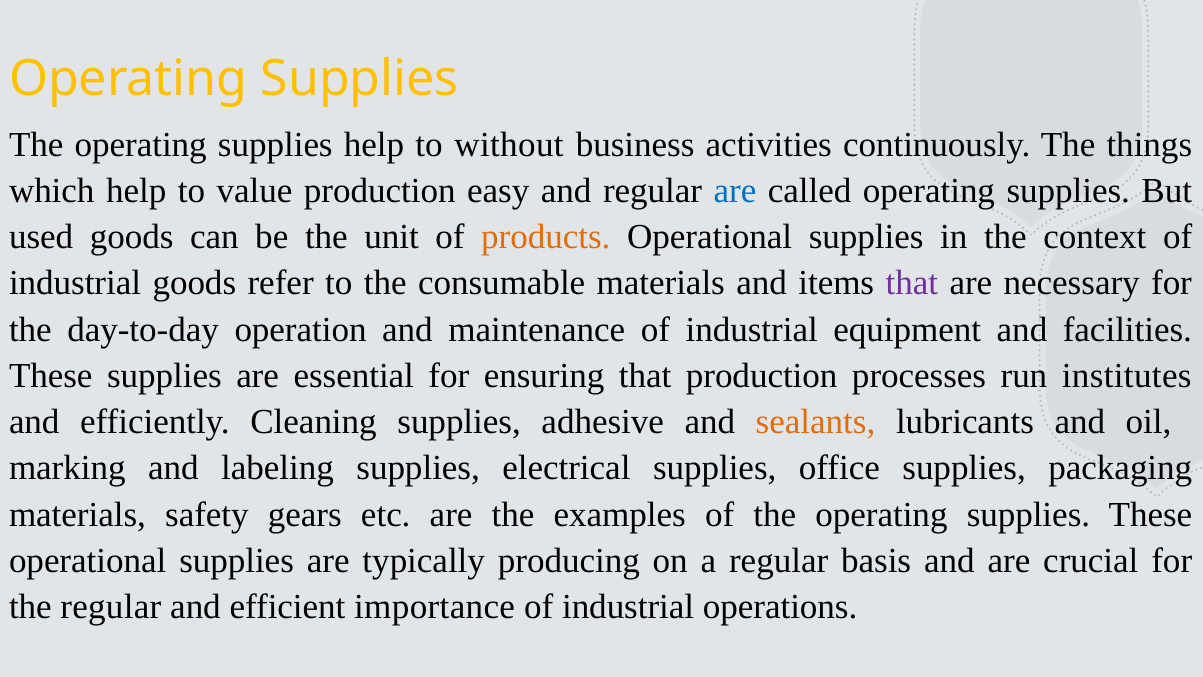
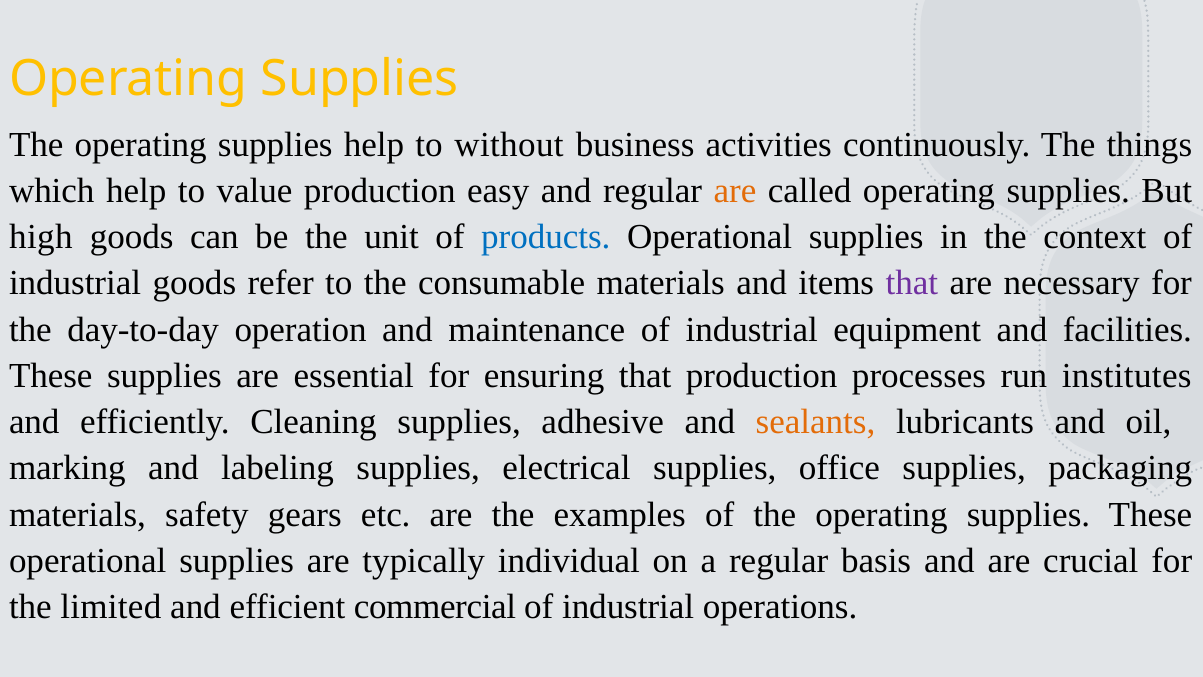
are at (735, 191) colour: blue -> orange
used: used -> high
products colour: orange -> blue
producing: producing -> individual
the regular: regular -> limited
importance: importance -> commercial
